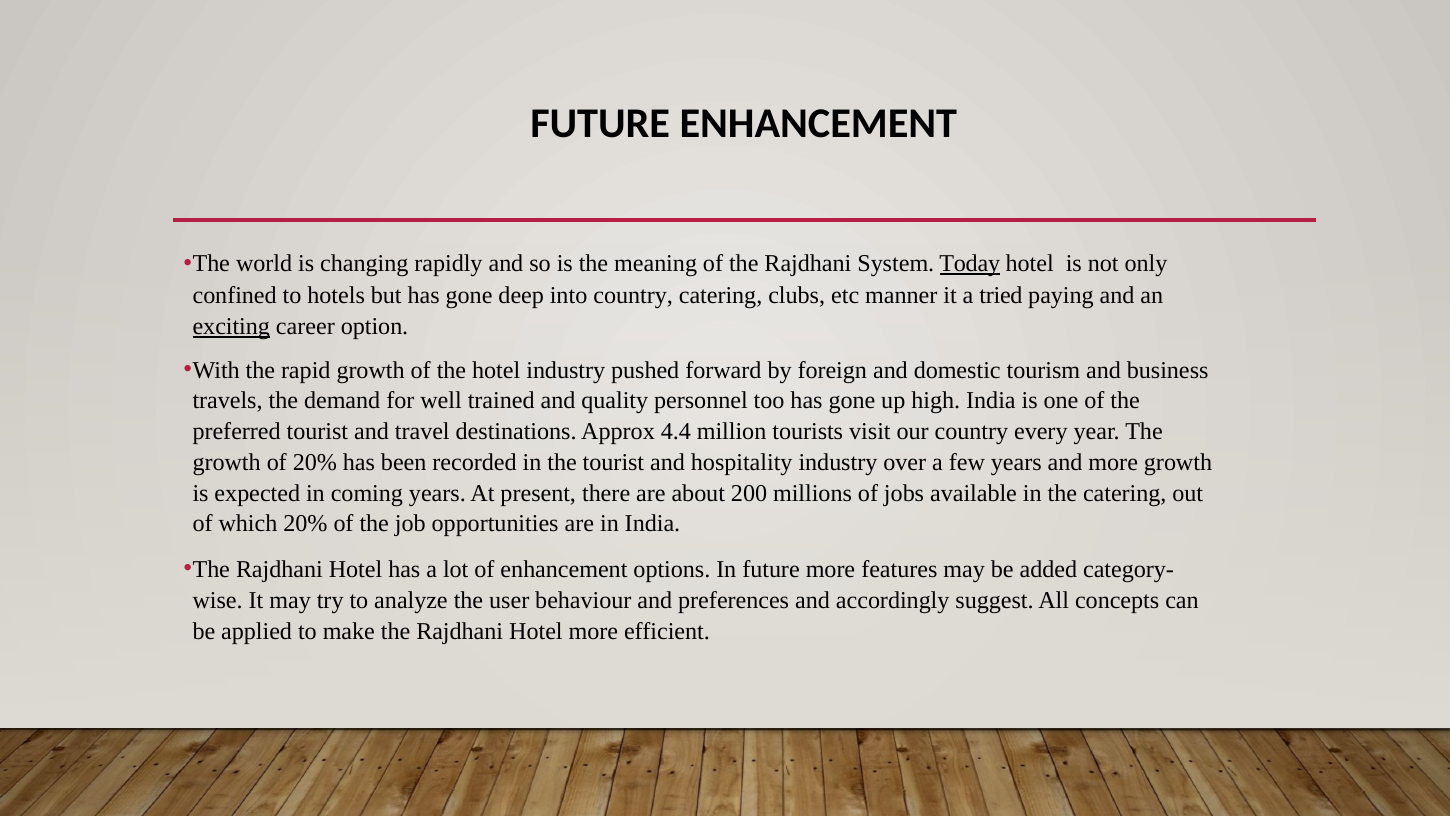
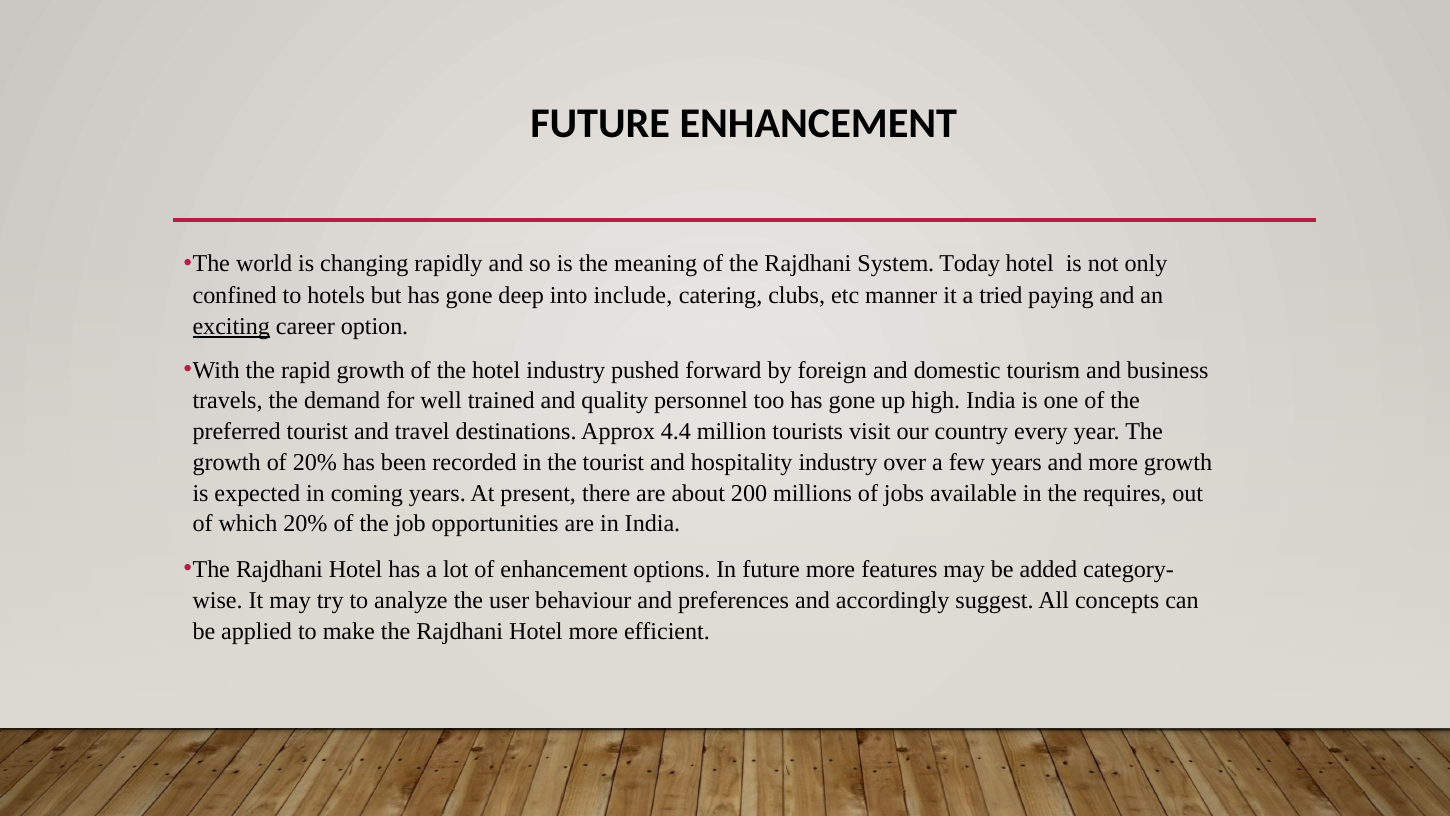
Today underline: present -> none
into country: country -> include
the catering: catering -> requires
